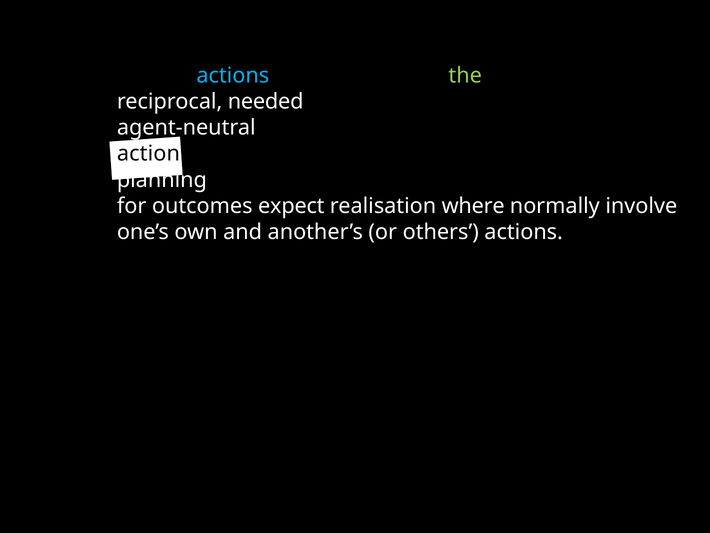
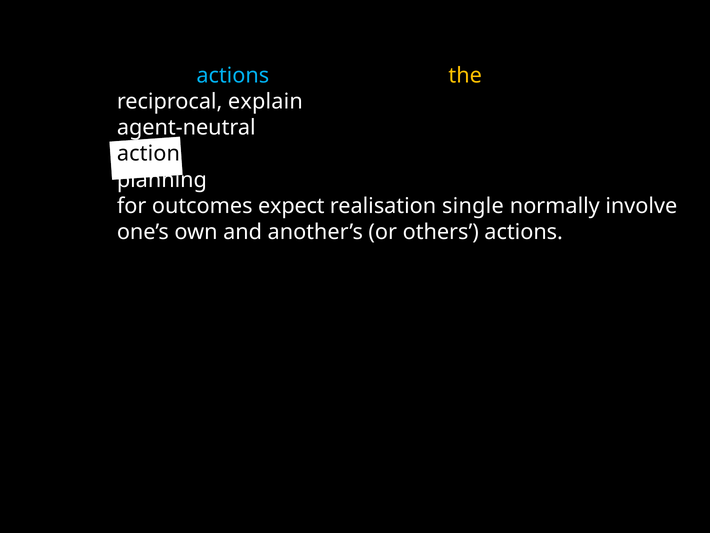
the colour: light green -> yellow
needed: needed -> explain
where: where -> single
